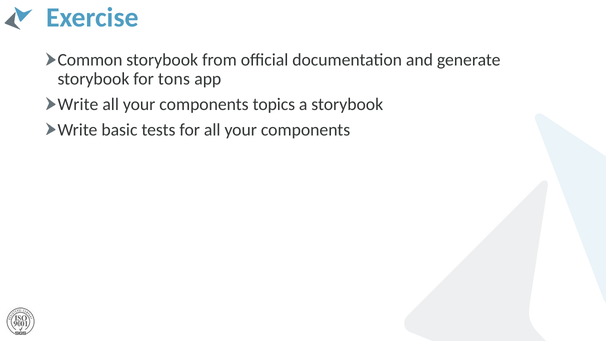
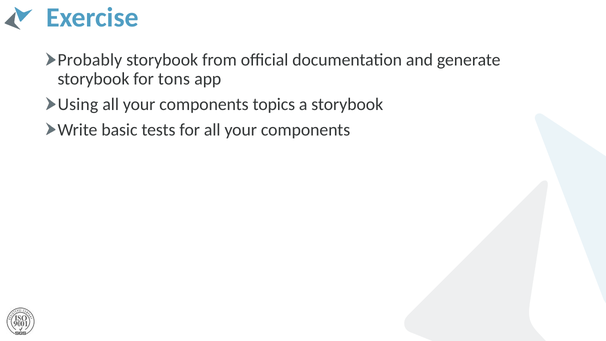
Common: Common -> Probably
Write at (78, 104): Write -> Using
